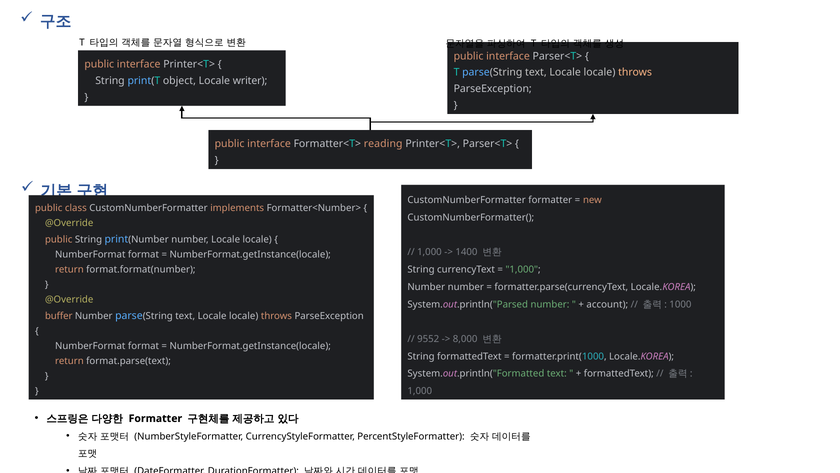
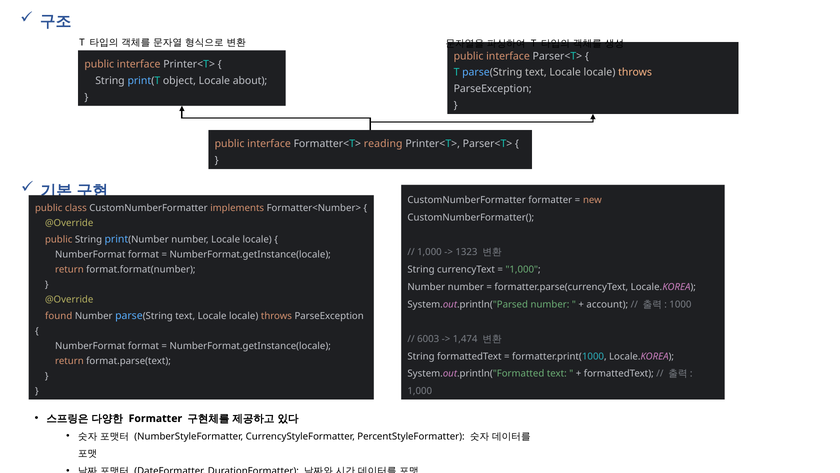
writer: writer -> about
1400: 1400 -> 1323
buffer: buffer -> found
9552: 9552 -> 6003
8,000: 8,000 -> 1,474
